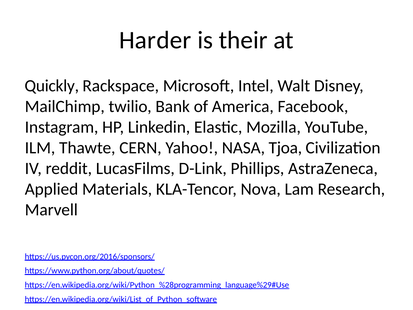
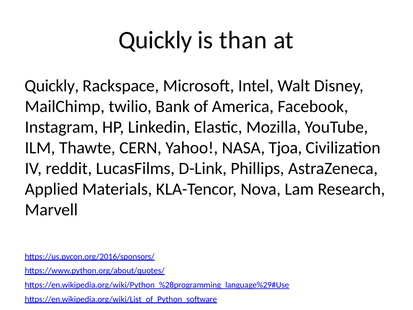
Harder at (155, 40): Harder -> Quickly
their: their -> than
